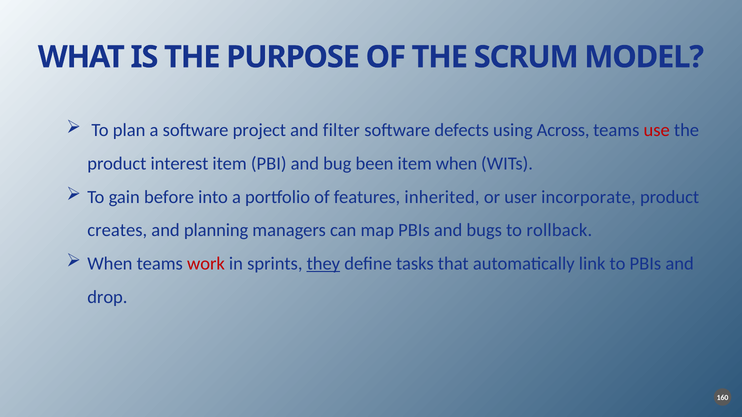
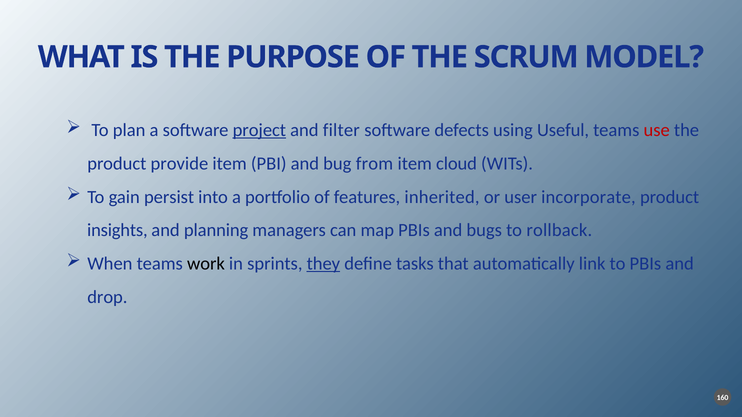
project underline: none -> present
Across: Across -> Useful
interest: interest -> provide
been: been -> from
item when: when -> cloud
before: before -> persist
creates: creates -> insights
work colour: red -> black
